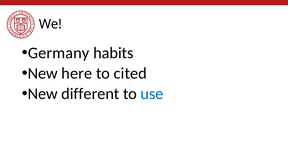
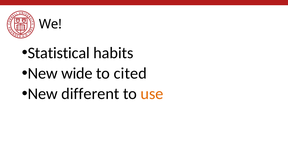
Germany: Germany -> Statistical
here: here -> wide
use colour: blue -> orange
